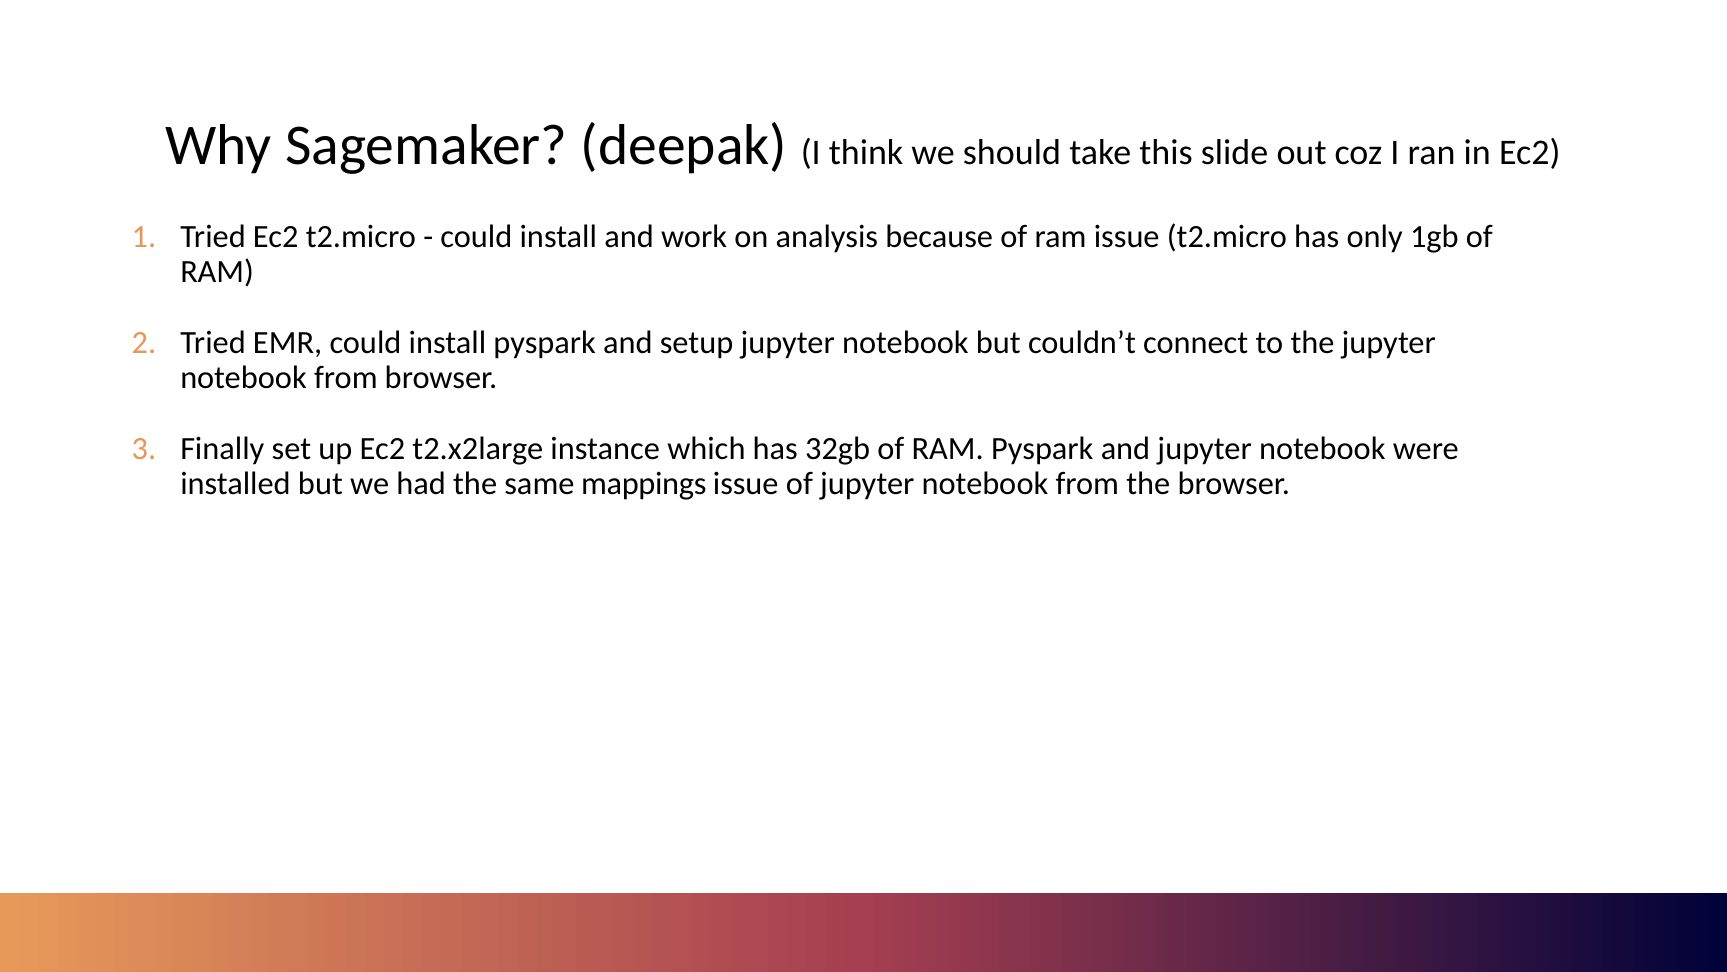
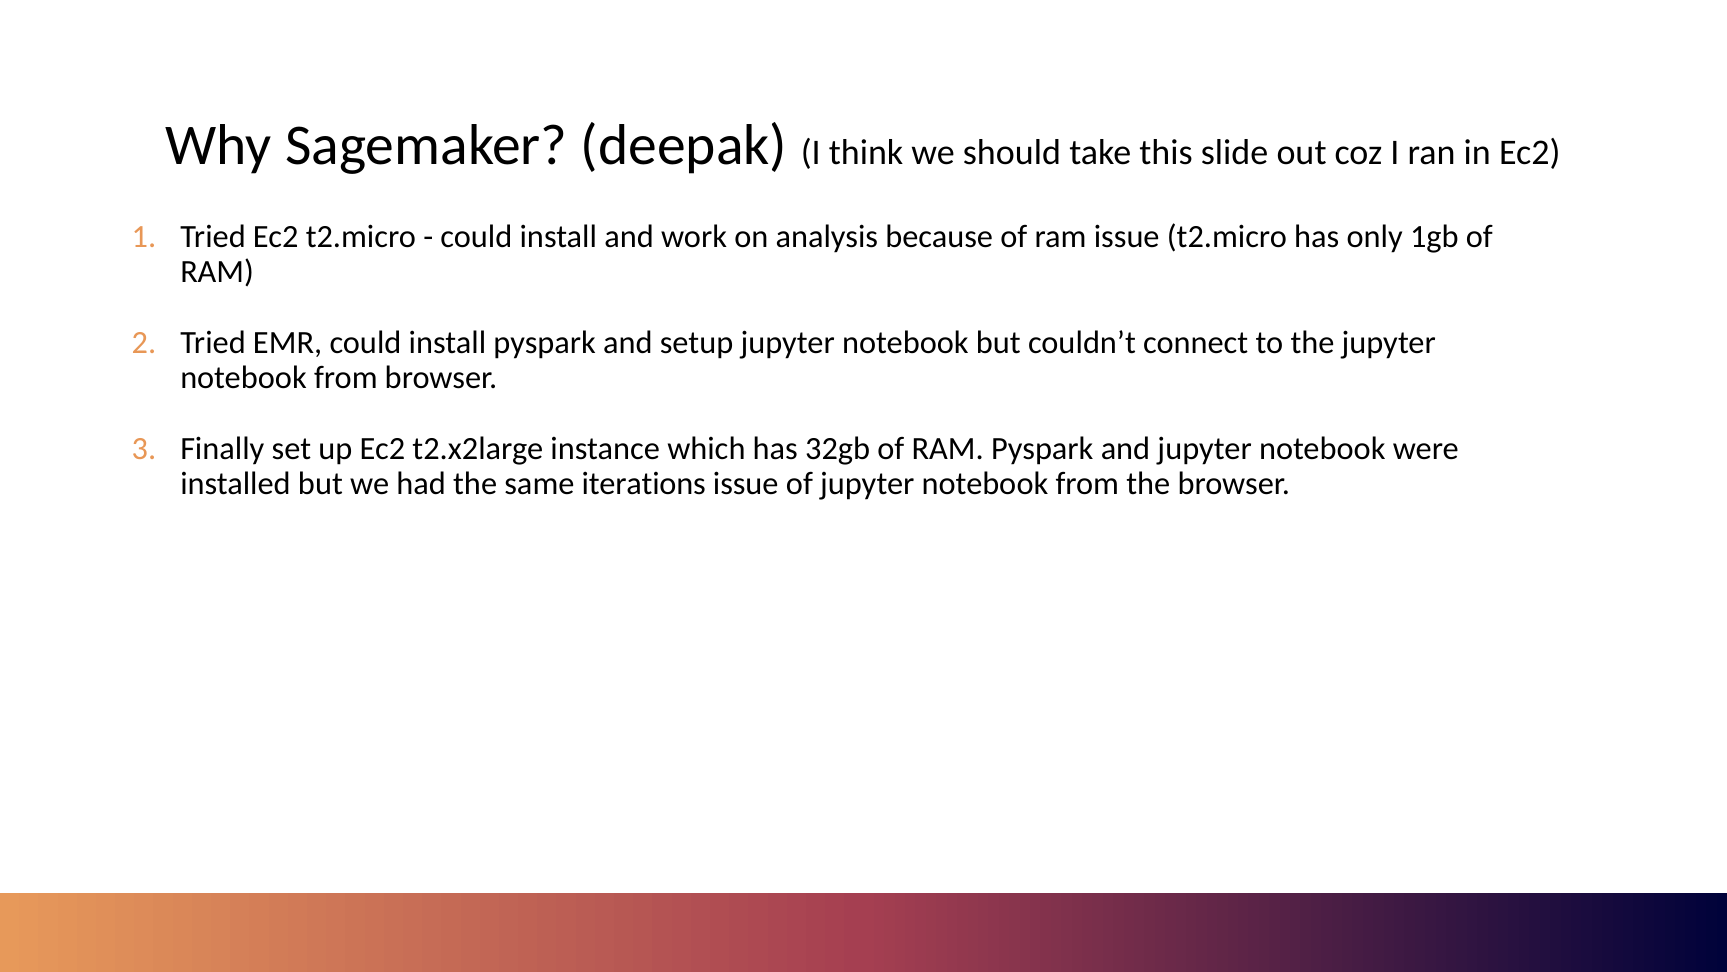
mappings: mappings -> iterations
